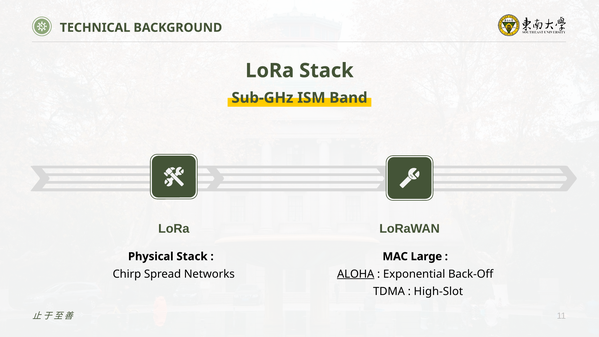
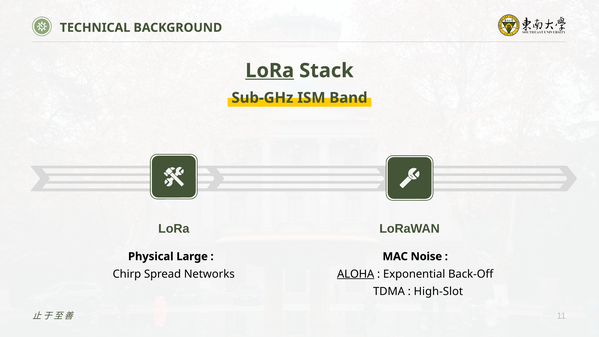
LoRa at (270, 71) underline: none -> present
Physical Stack: Stack -> Large
Large: Large -> Noise
